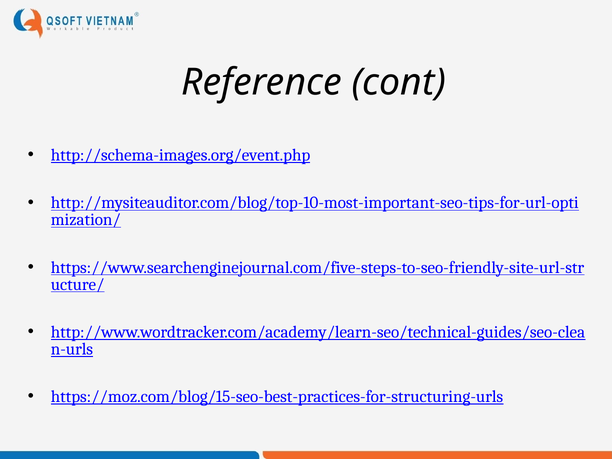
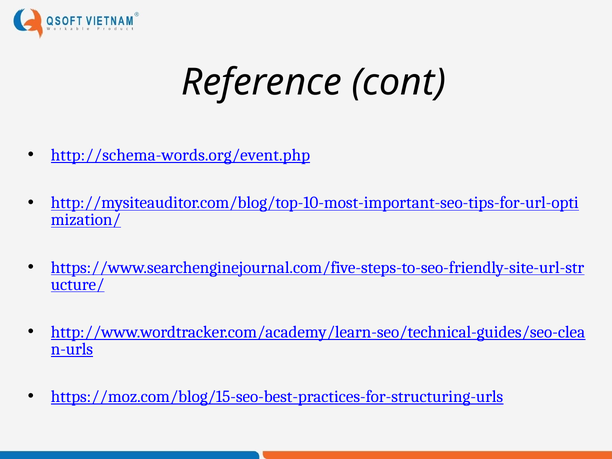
http://schema-images.org/event.php: http://schema-images.org/event.php -> http://schema-words.org/event.php
